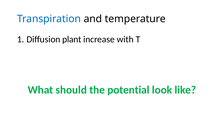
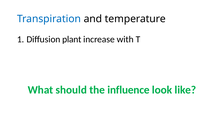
potential: potential -> influence
